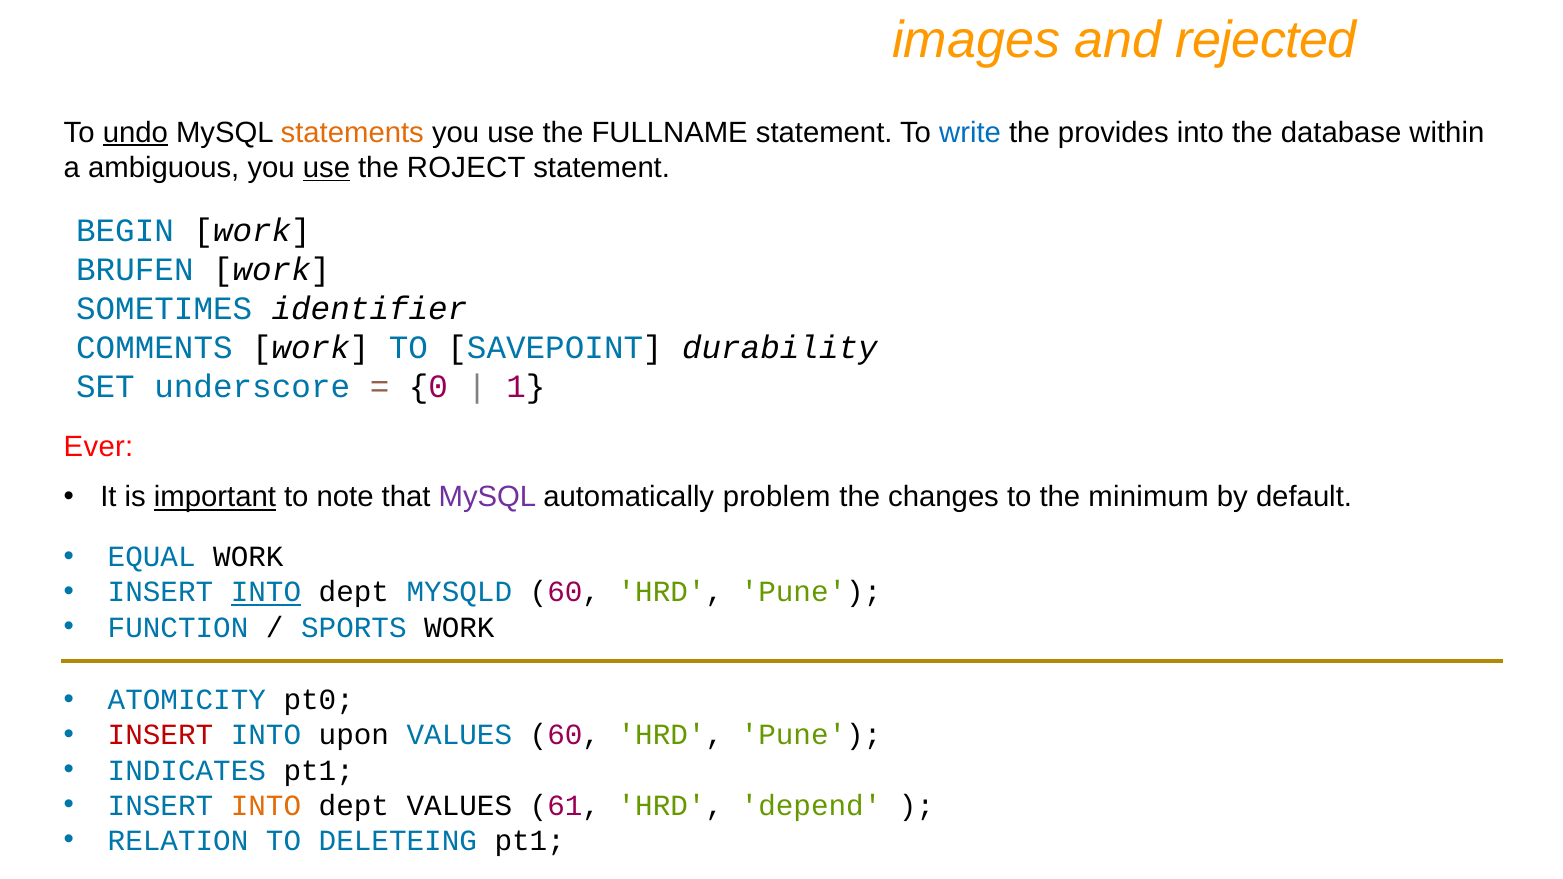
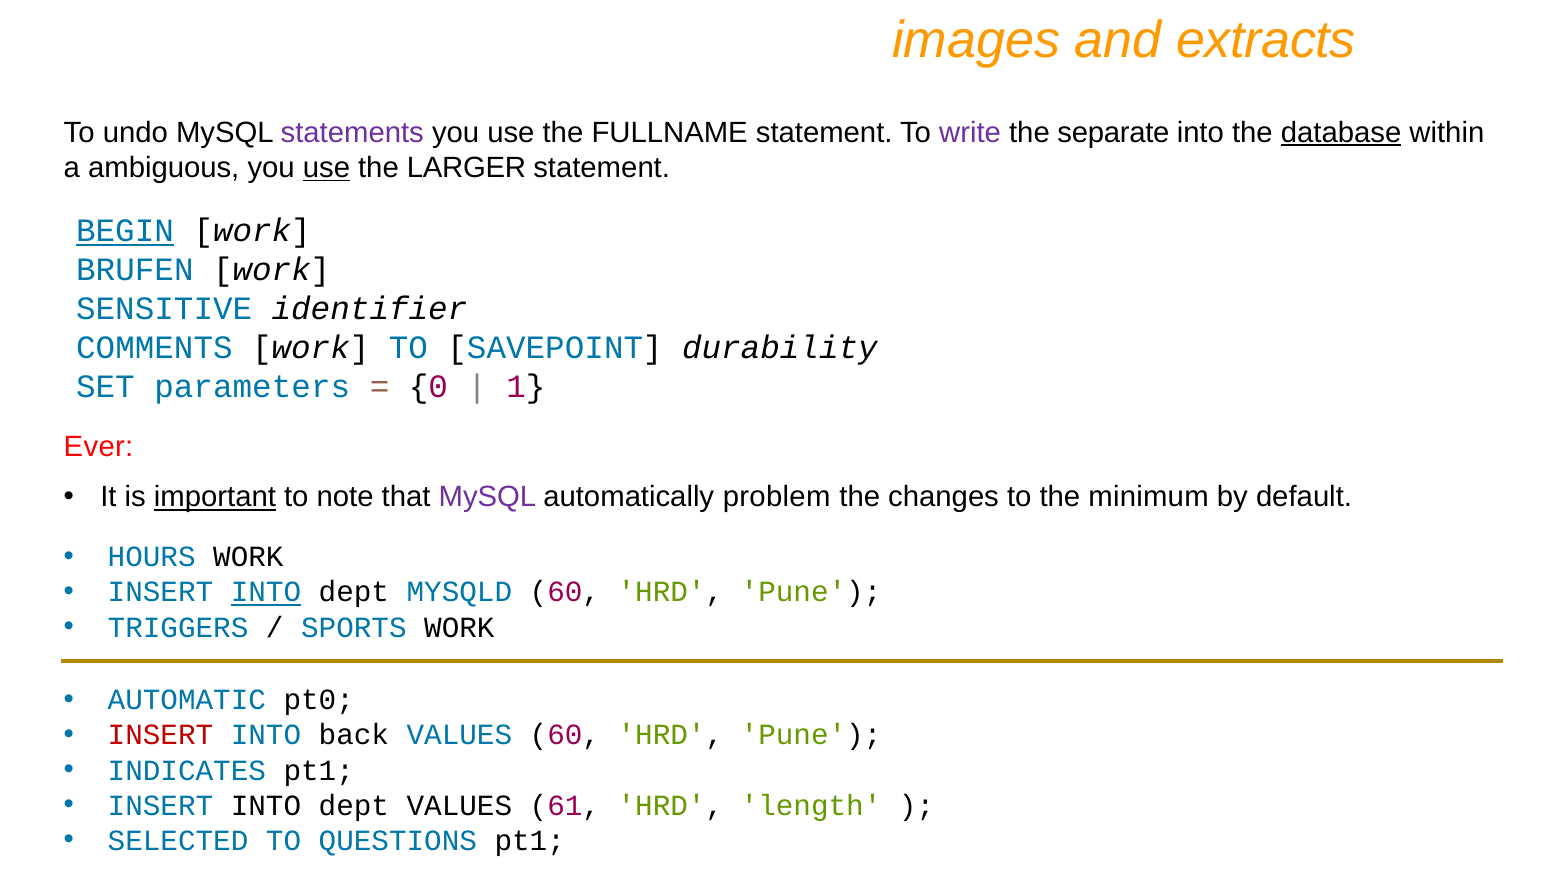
rejected: rejected -> extracts
undo underline: present -> none
statements colour: orange -> purple
write colour: blue -> purple
provides: provides -> separate
database underline: none -> present
ROJECT: ROJECT -> LARGER
BEGIN underline: none -> present
SOMETIMES: SOMETIMES -> SENSITIVE
underscore: underscore -> parameters
EQUAL: EQUAL -> HOURS
FUNCTION: FUNCTION -> TRIGGERS
ATOMICITY: ATOMICITY -> AUTOMATIC
upon: upon -> back
INTO at (266, 806) colour: orange -> black
depend: depend -> length
RELATION: RELATION -> SELECTED
DELETEING: DELETEING -> QUESTIONS
